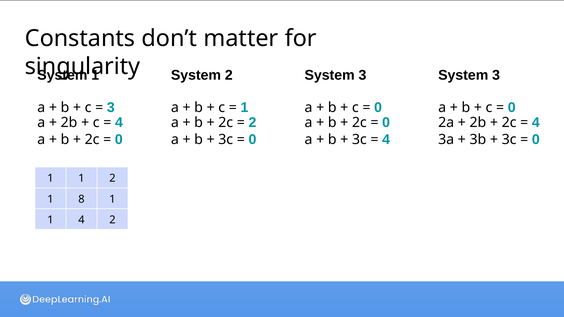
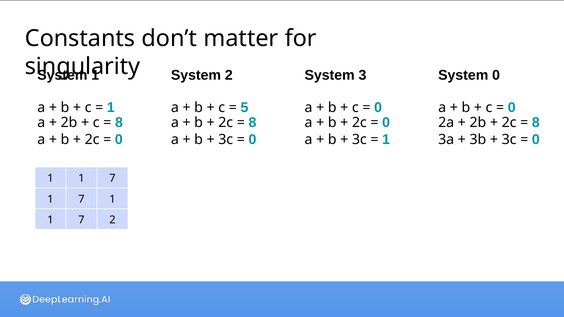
3 System 3: 3 -> 0
3 at (111, 108): 3 -> 1
1 at (244, 108): 1 -> 5
4 at (119, 123): 4 -> 8
2 at (252, 123): 2 -> 8
4 at (536, 123): 4 -> 8
4 at (386, 140): 4 -> 1
2 at (112, 179): 2 -> 7
8 at (81, 199): 8 -> 7
4 at (81, 220): 4 -> 7
